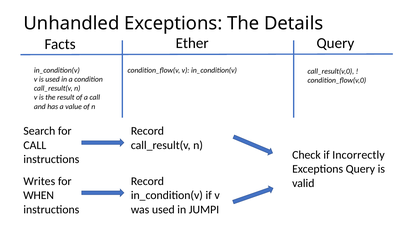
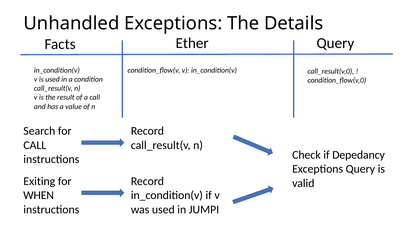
Incorrectly: Incorrectly -> Depedancy
Writes: Writes -> Exiting
